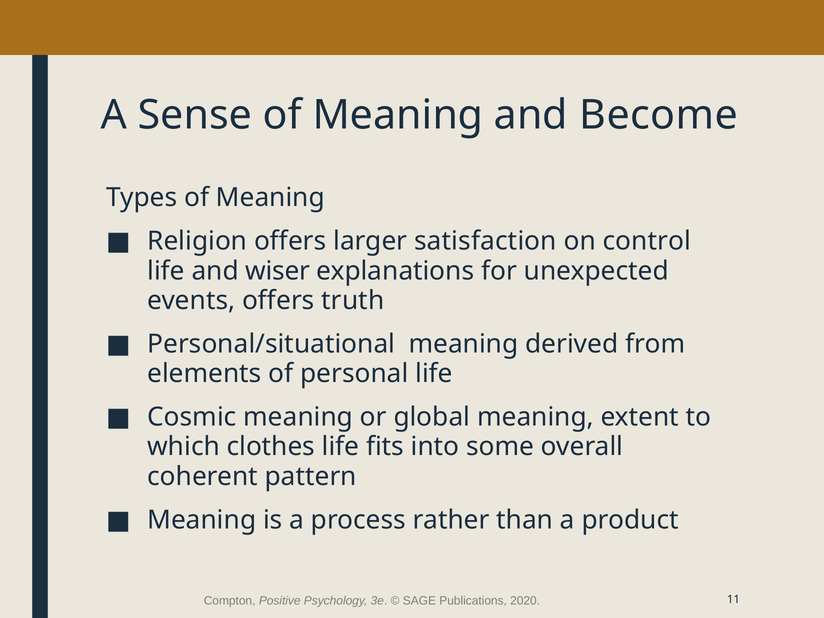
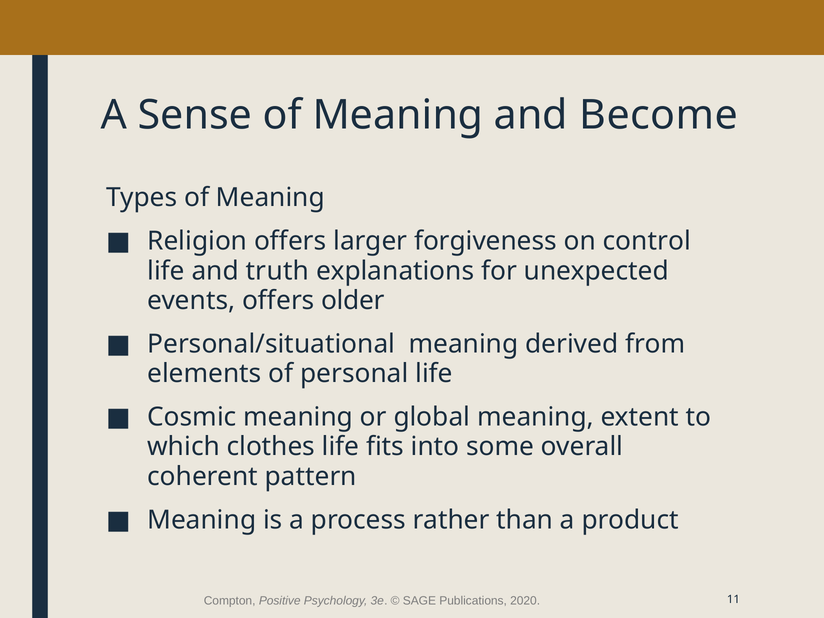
satisfaction: satisfaction -> forgiveness
wiser: wiser -> truth
truth: truth -> older
